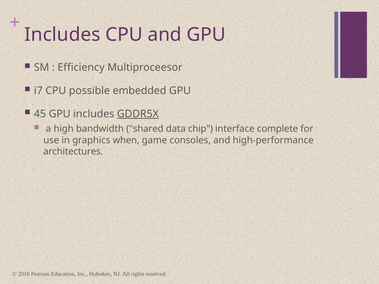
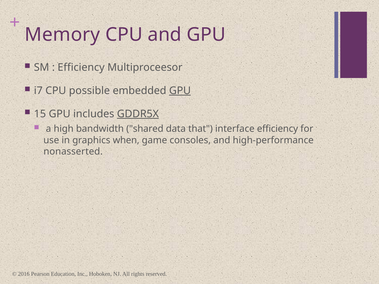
Includes at (62, 35): Includes -> Memory
GPU at (180, 91) underline: none -> present
45: 45 -> 15
chip: chip -> that
interface complete: complete -> efficiency
architectures: architectures -> nonasserted
